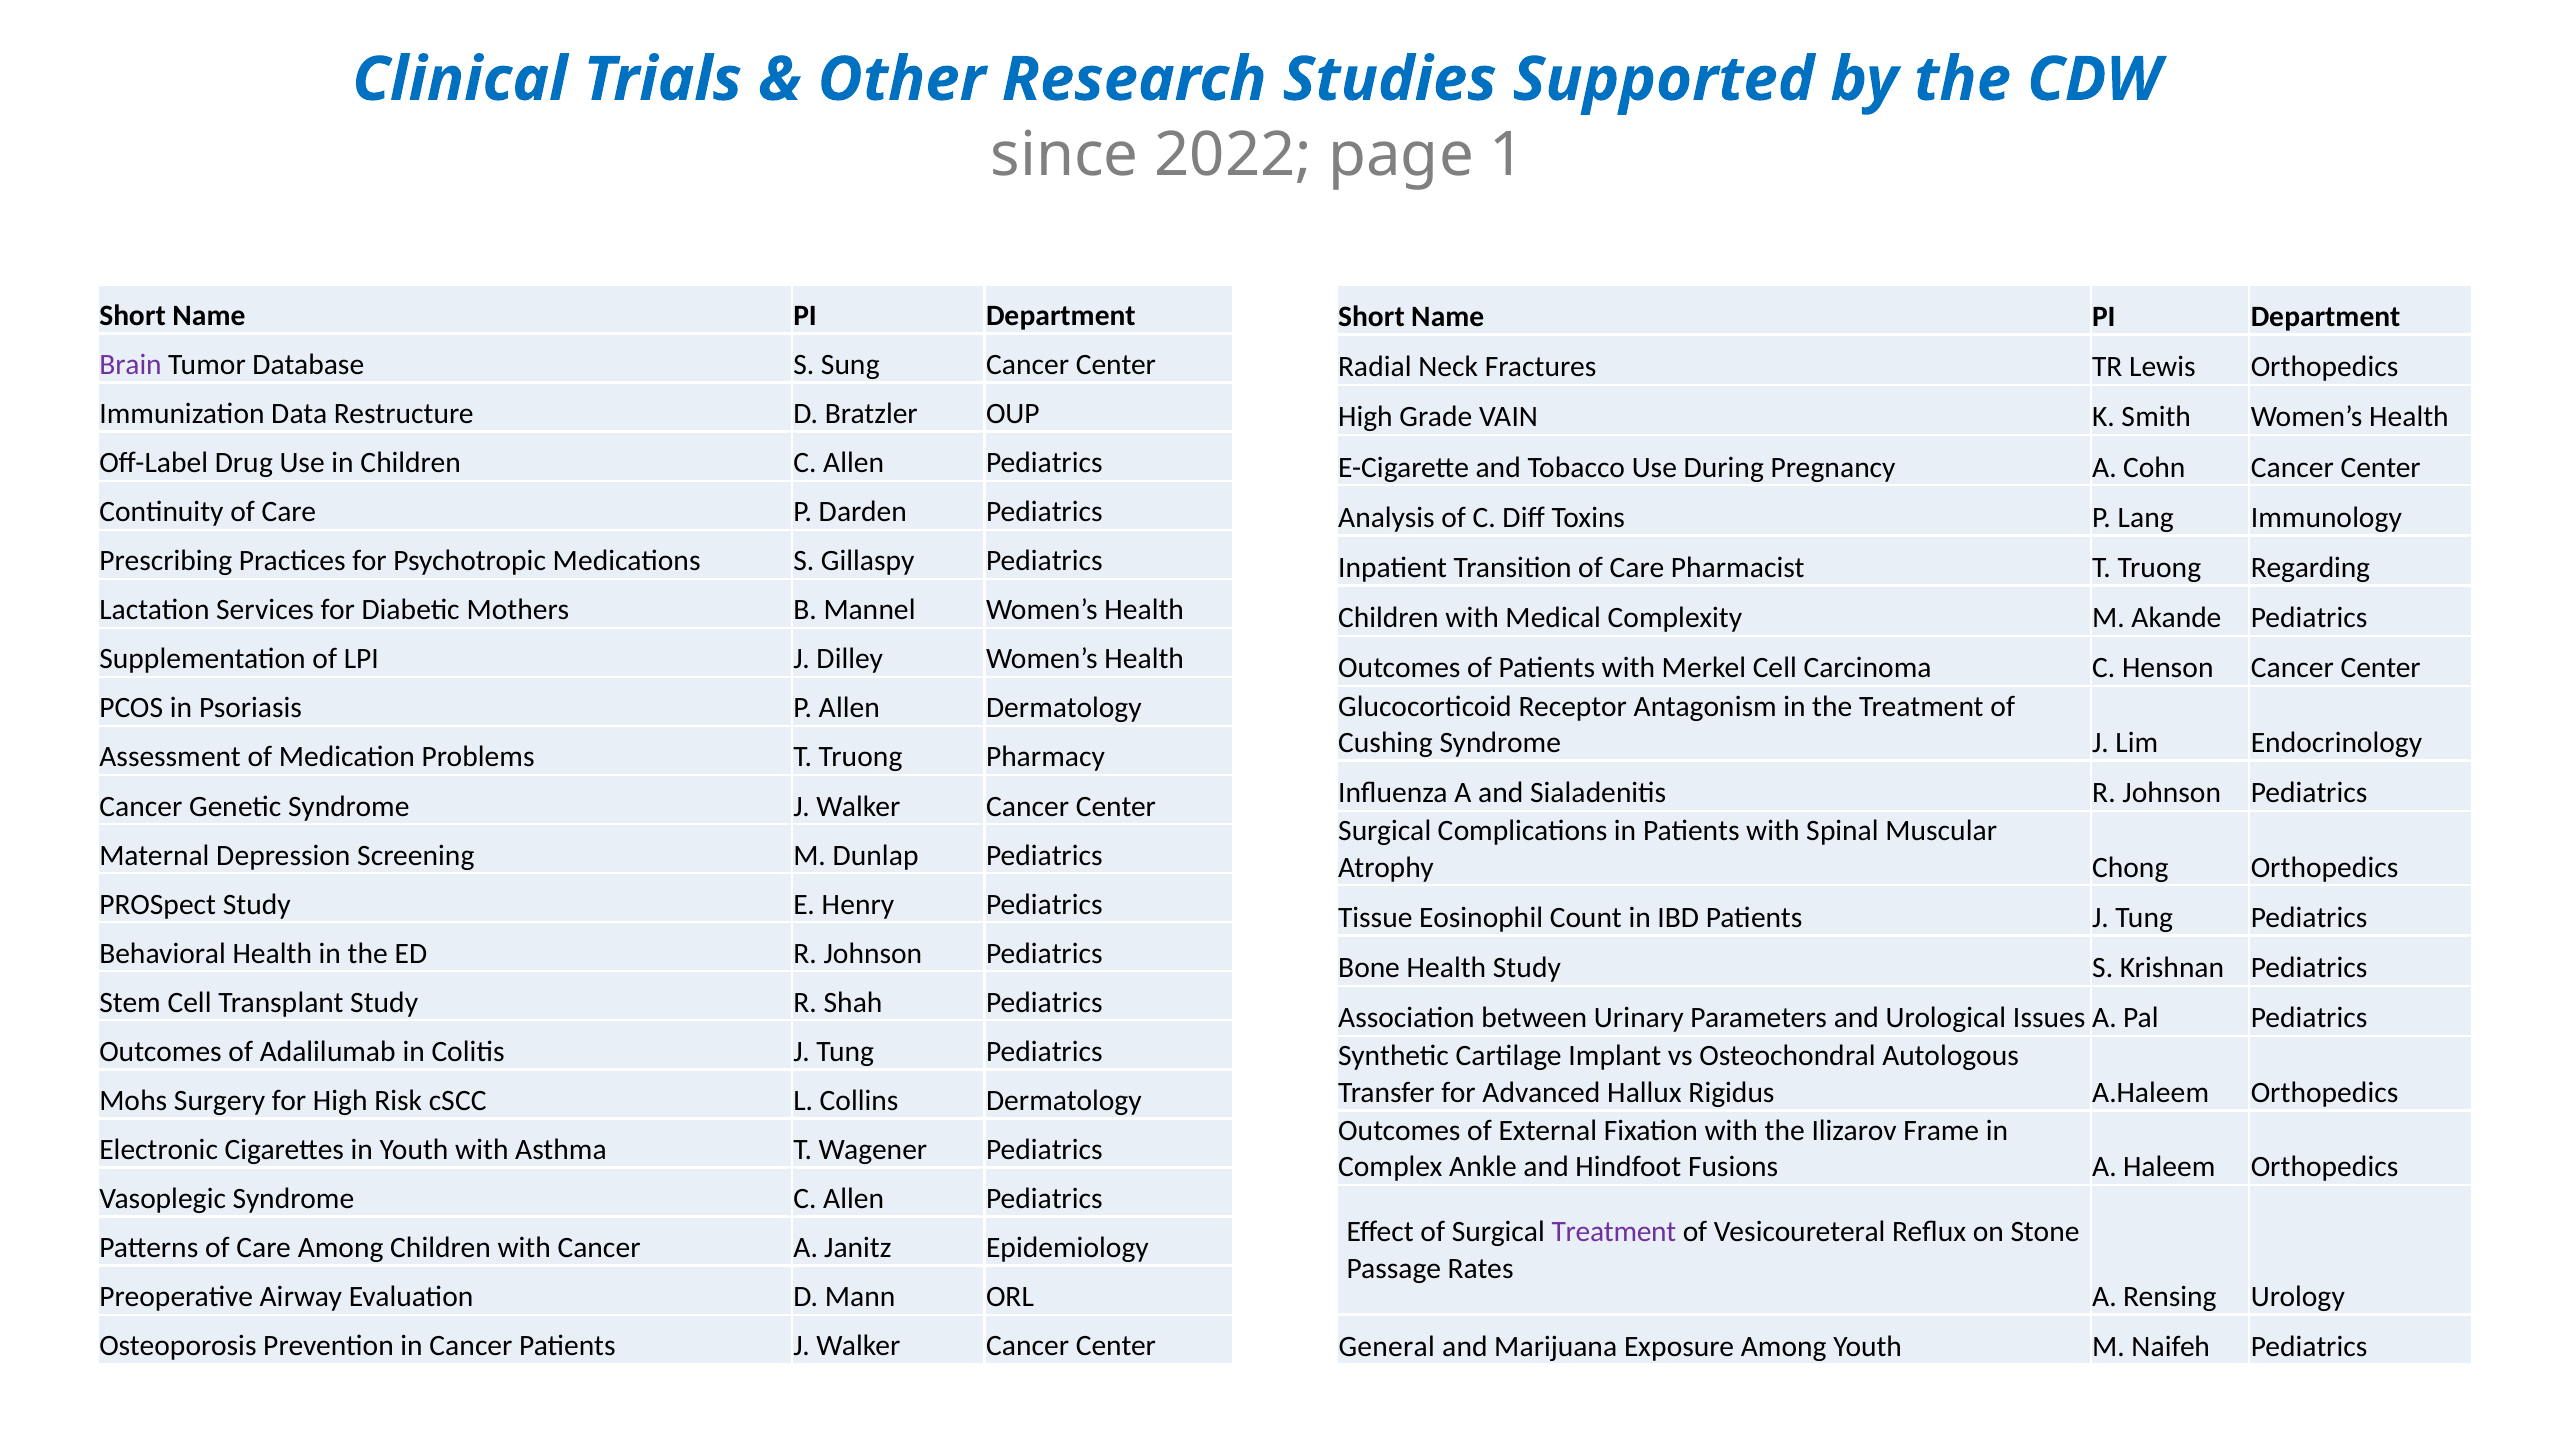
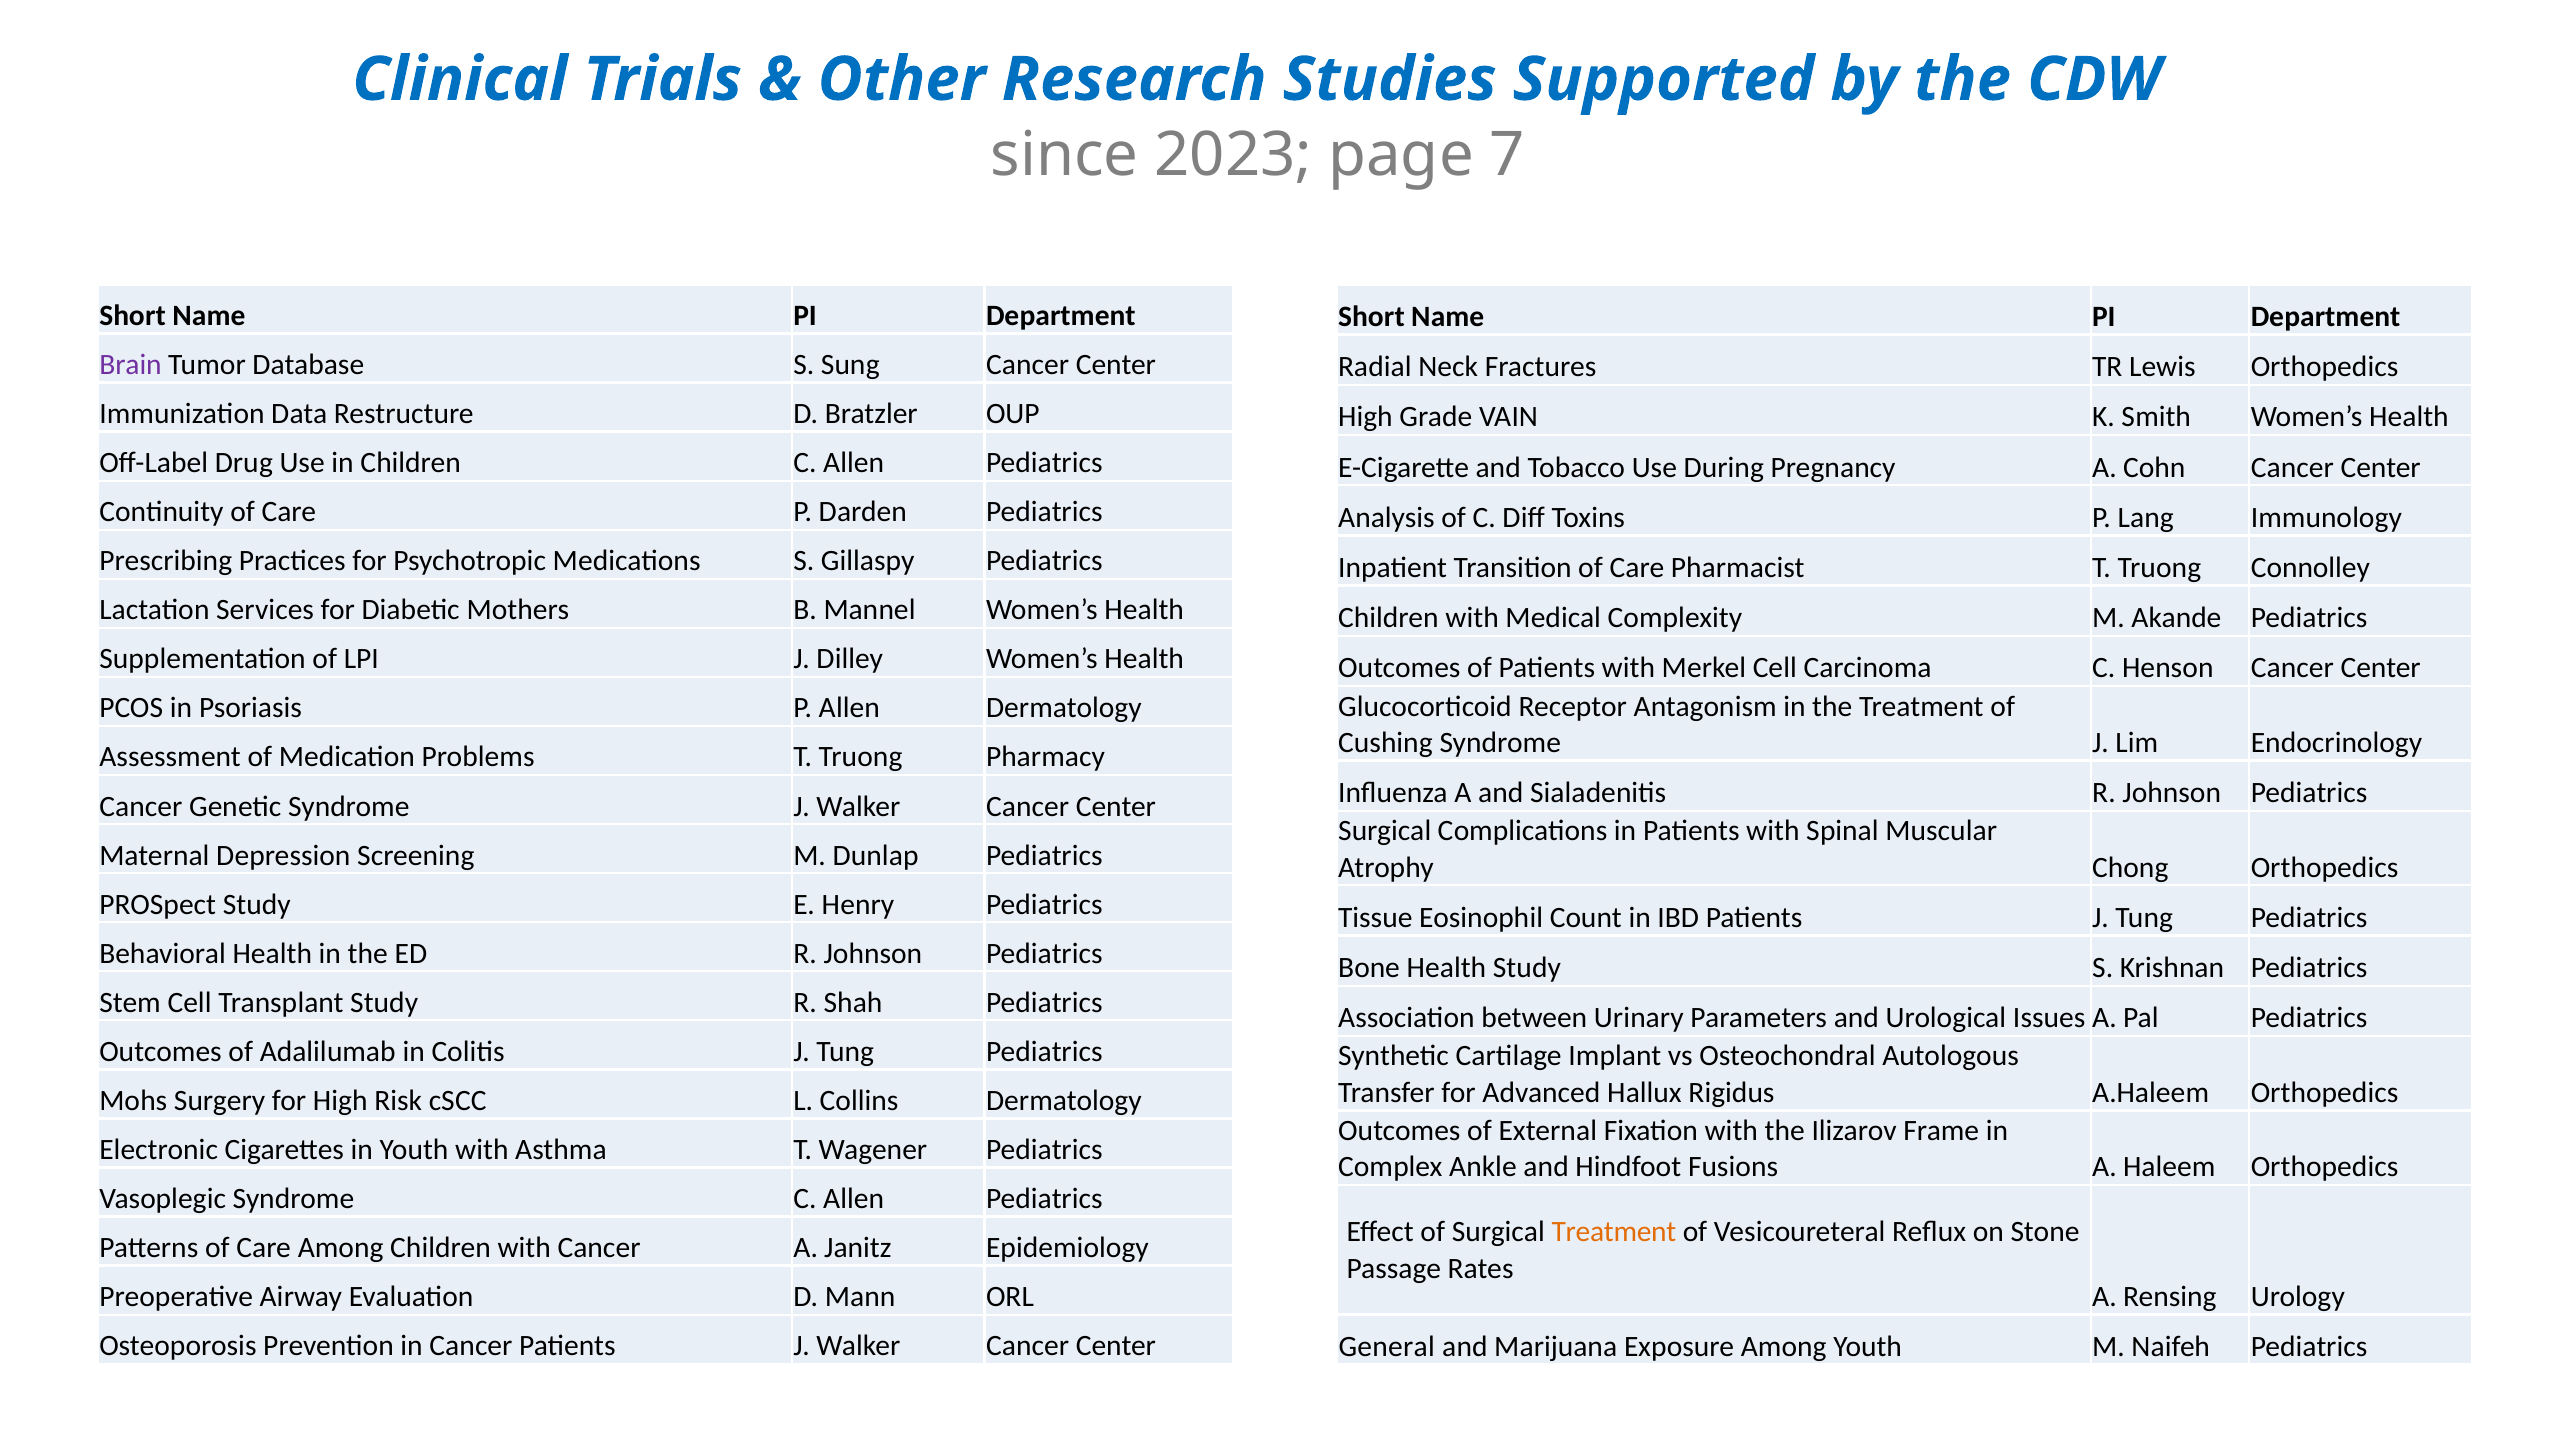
2022: 2022 -> 2023
1: 1 -> 7
Regarding: Regarding -> Connolley
Treatment at (1614, 1232) colour: purple -> orange
